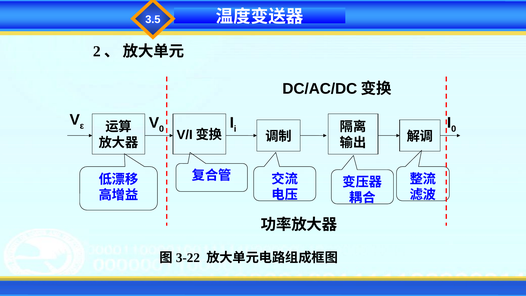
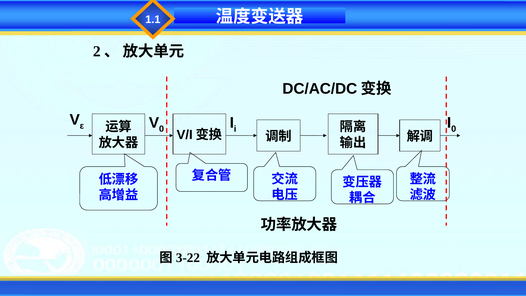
3.5: 3.5 -> 1.1
